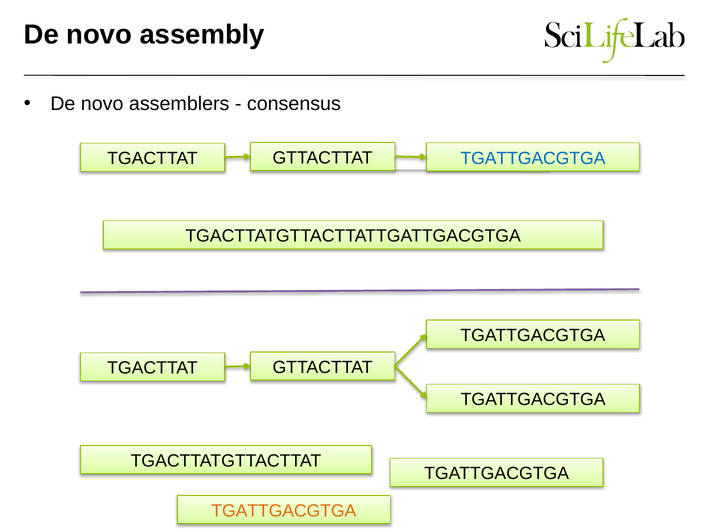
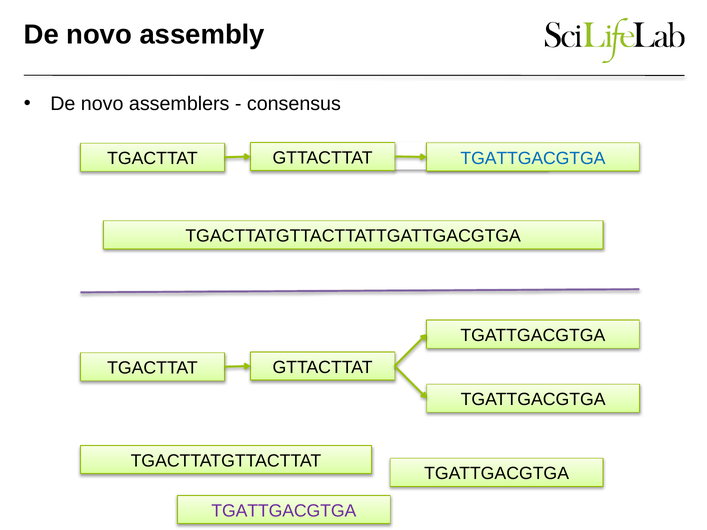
TGATTGACGTGA at (284, 511) colour: orange -> purple
